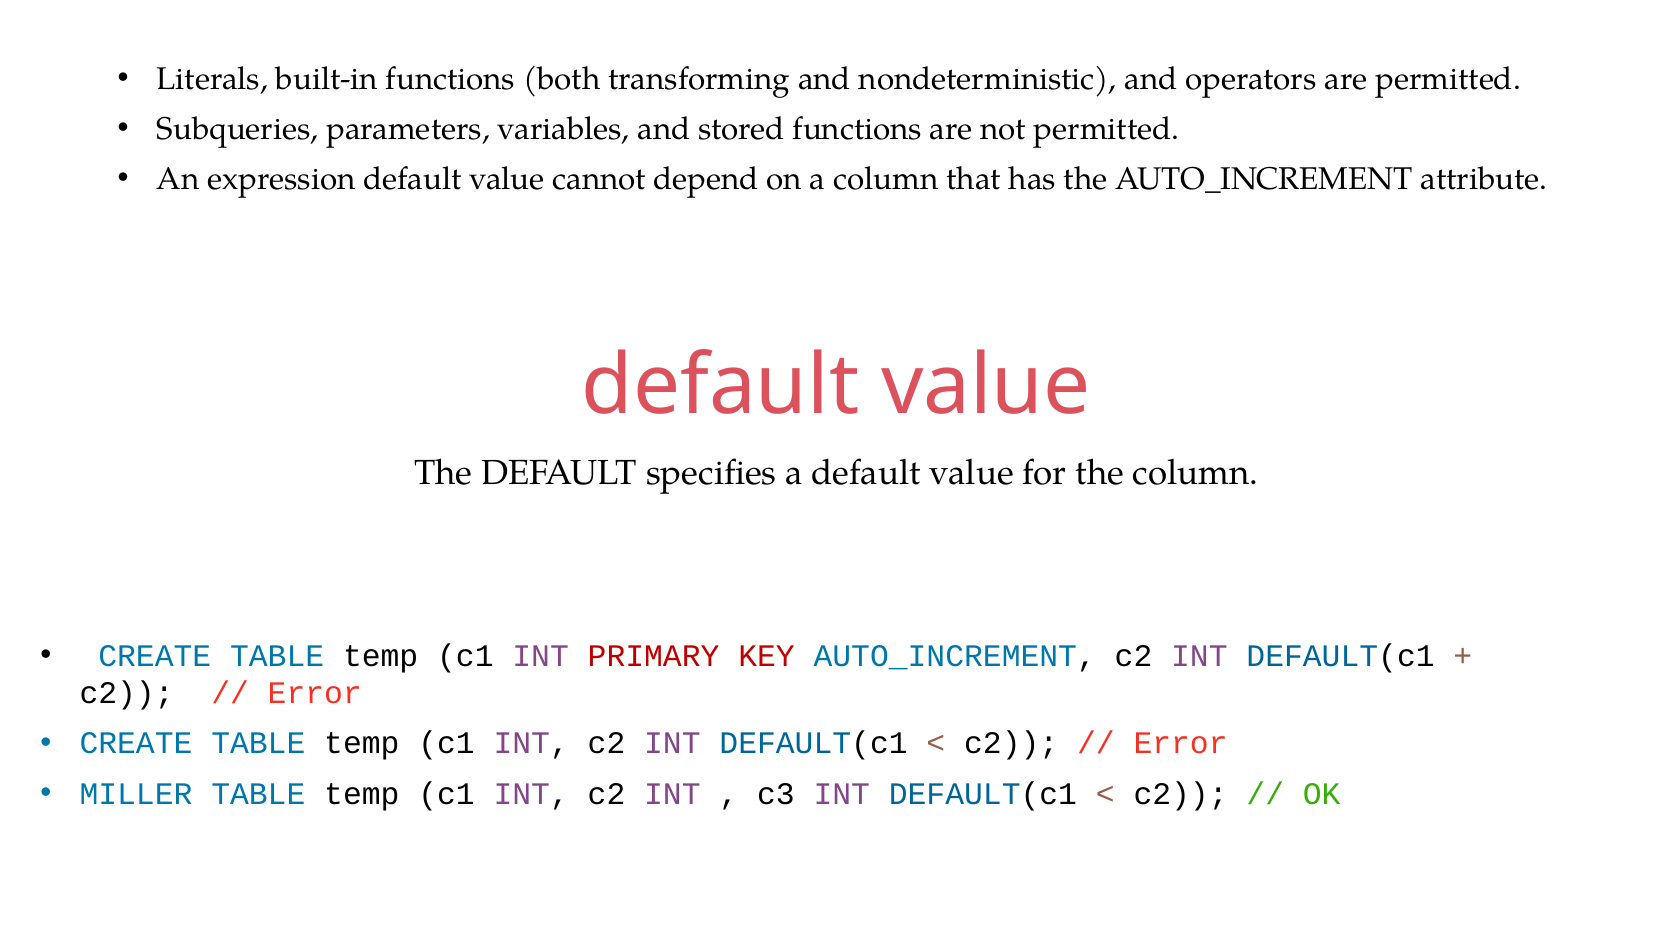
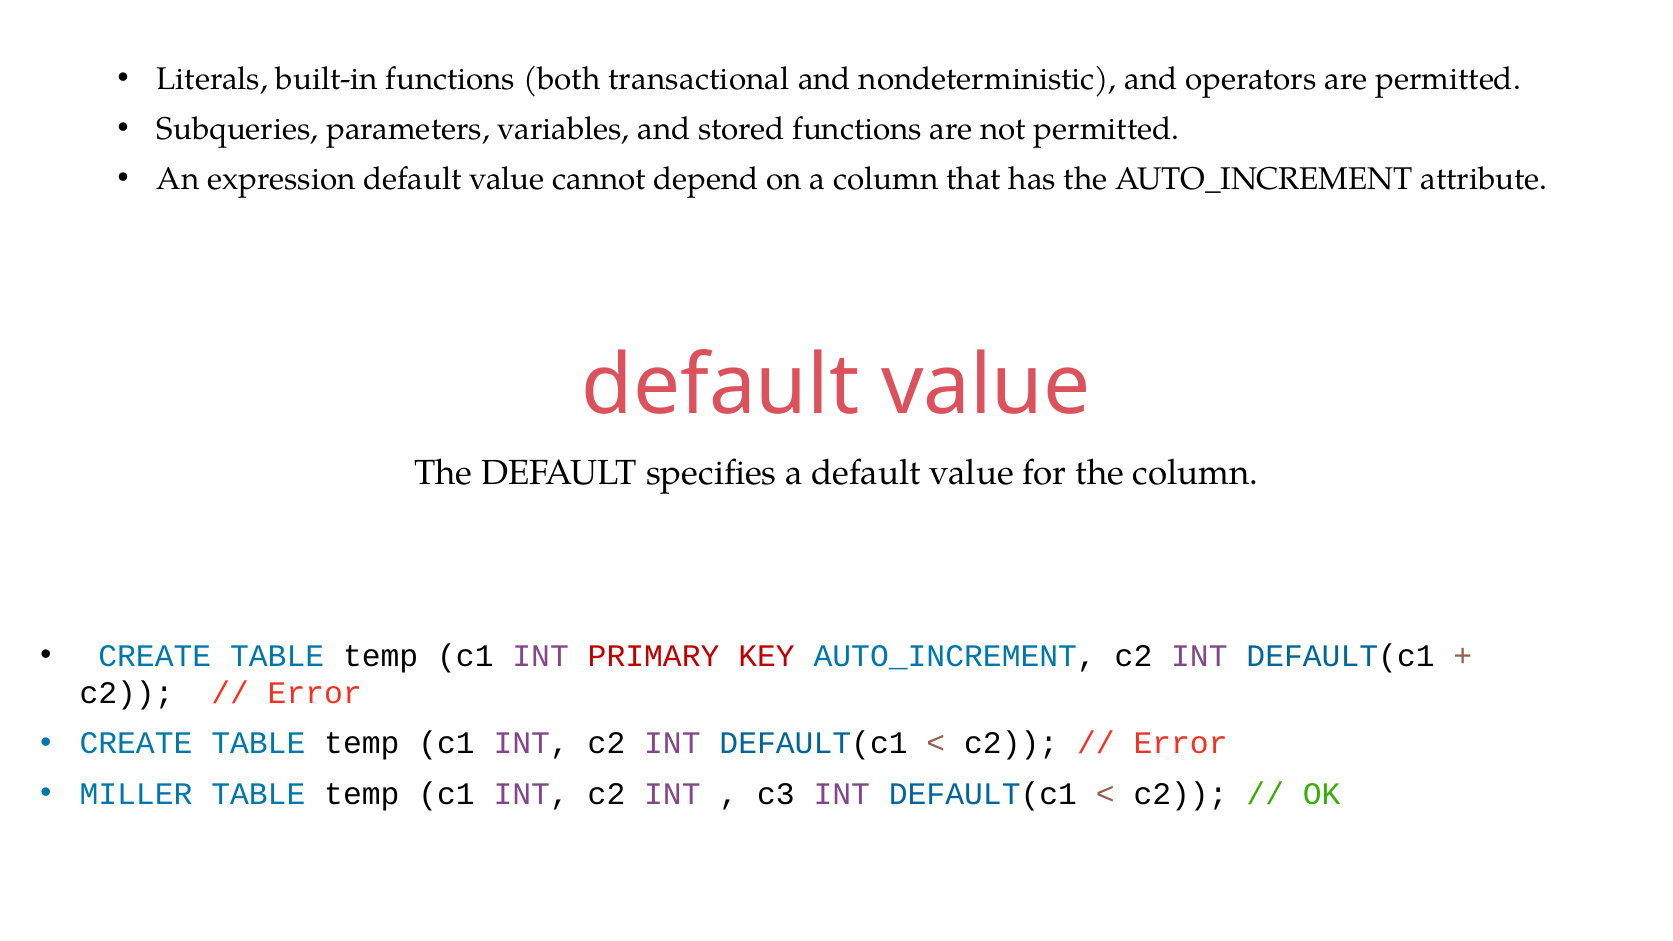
transforming: transforming -> transactional
